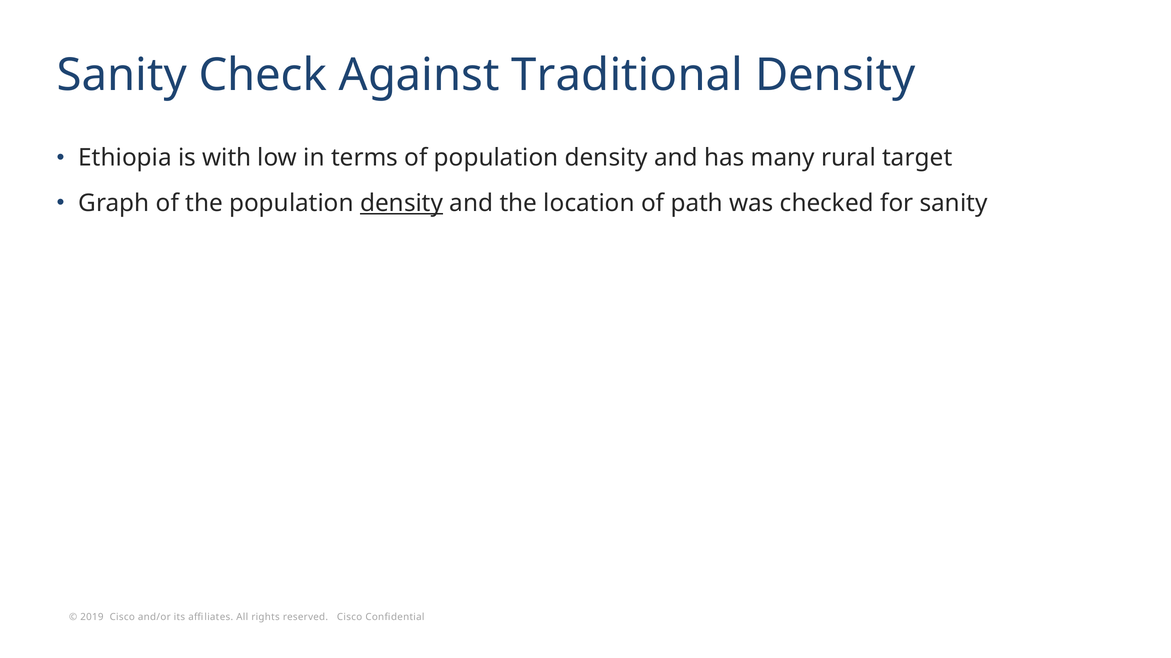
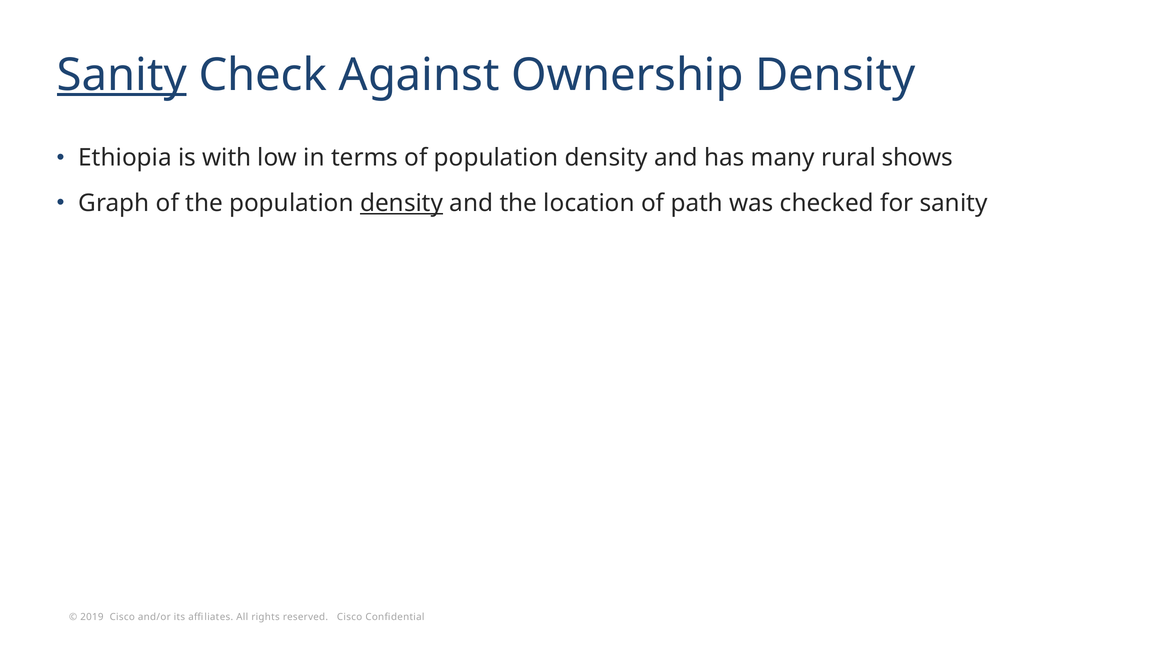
Sanity at (122, 75) underline: none -> present
Traditional: Traditional -> Ownership
target: target -> shows
